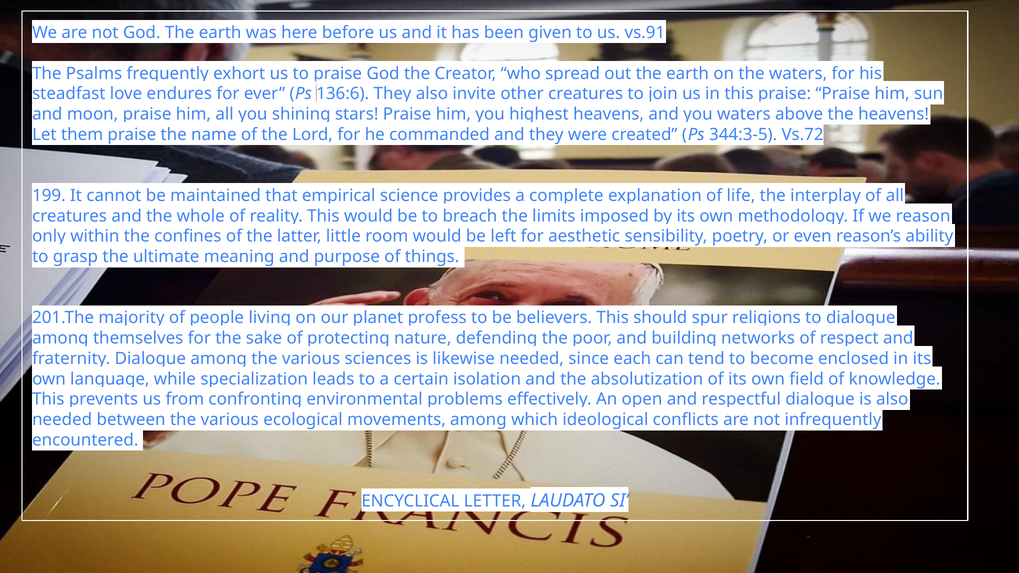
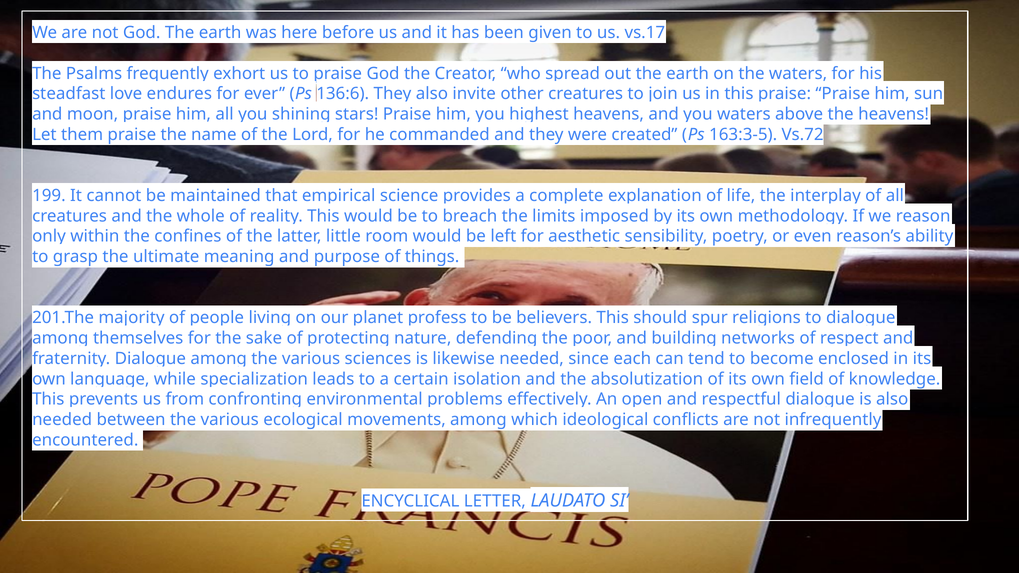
vs.91: vs.91 -> vs.17
344:3-5: 344:3-5 -> 163:3-5
